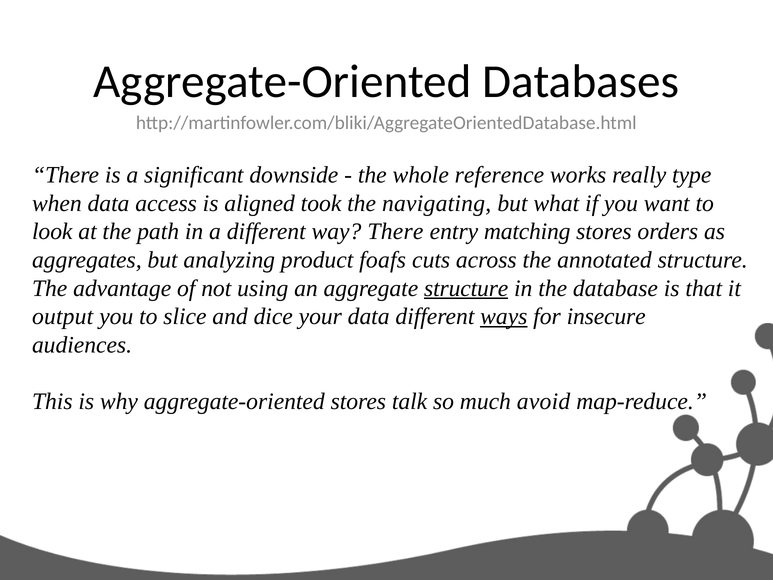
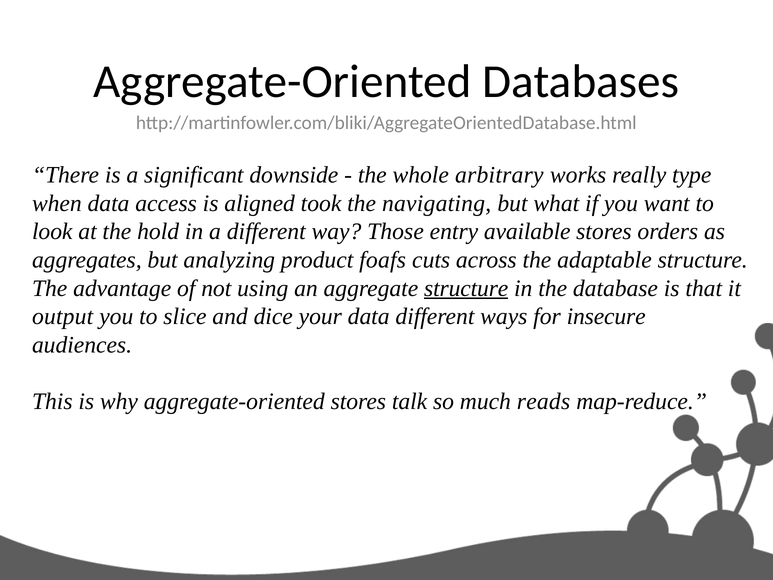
reference: reference -> arbitrary
path: path -> hold
way There: There -> Those
matching: matching -> available
annotated: annotated -> adaptable
ways underline: present -> none
avoid: avoid -> reads
